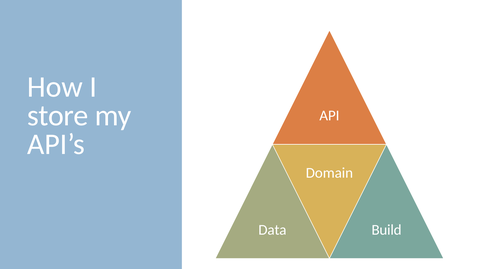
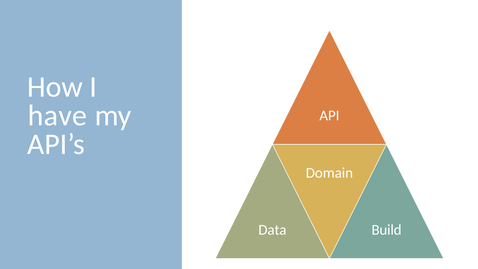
store: store -> have
